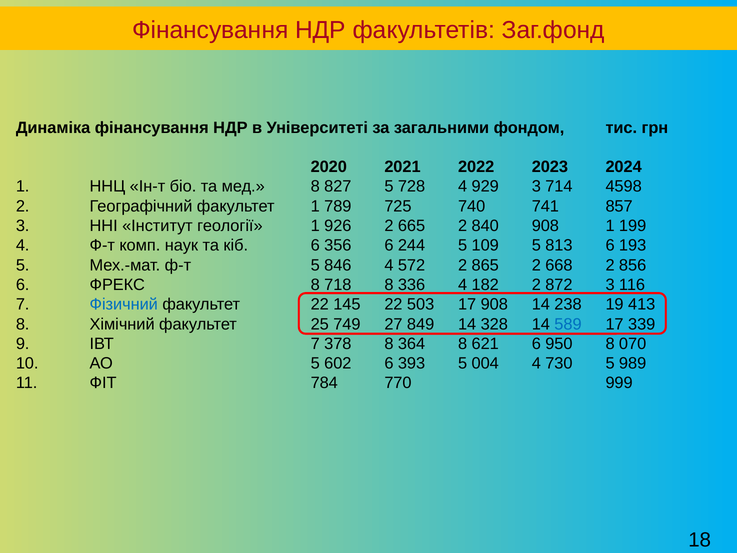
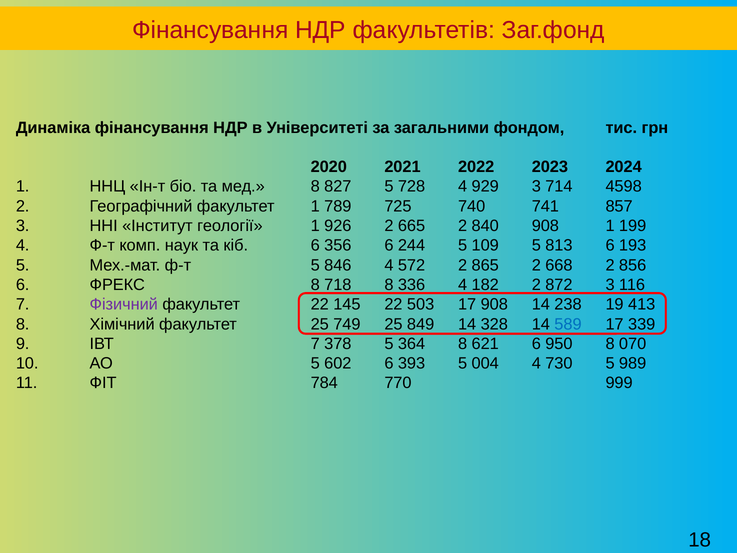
Фізичний colour: blue -> purple
749 27: 27 -> 25
378 8: 8 -> 5
